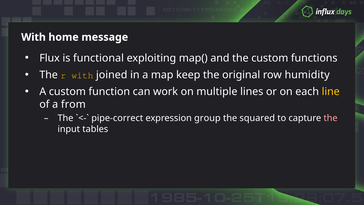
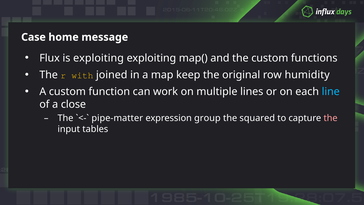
With at (33, 37): With -> Case
is functional: functional -> exploiting
line colour: yellow -> light blue
from: from -> close
pipe-correct: pipe-correct -> pipe-matter
